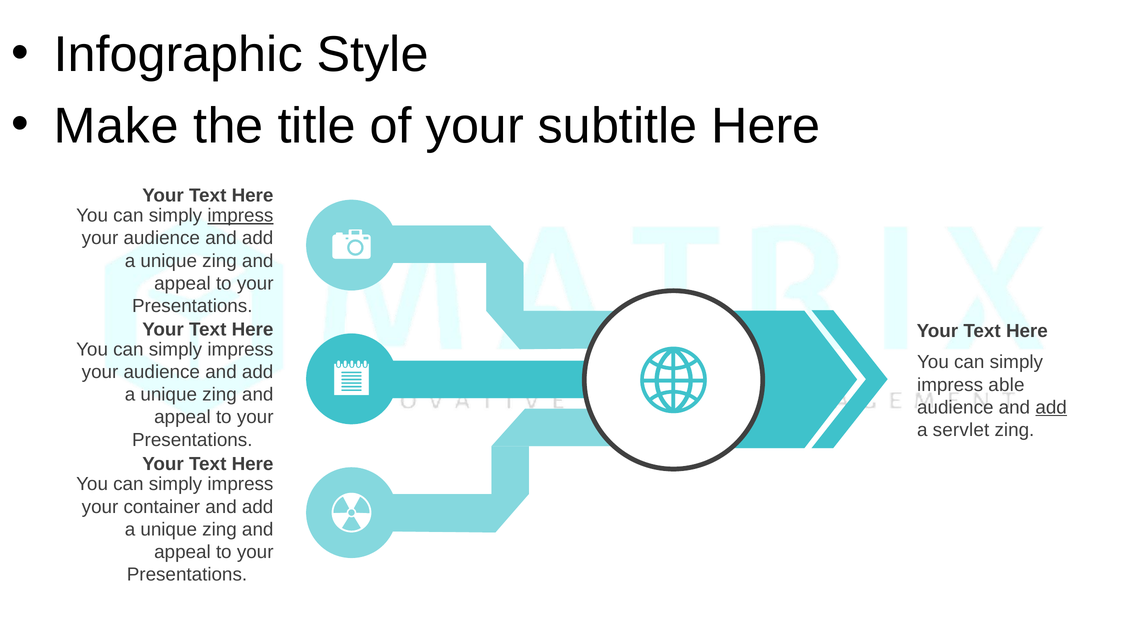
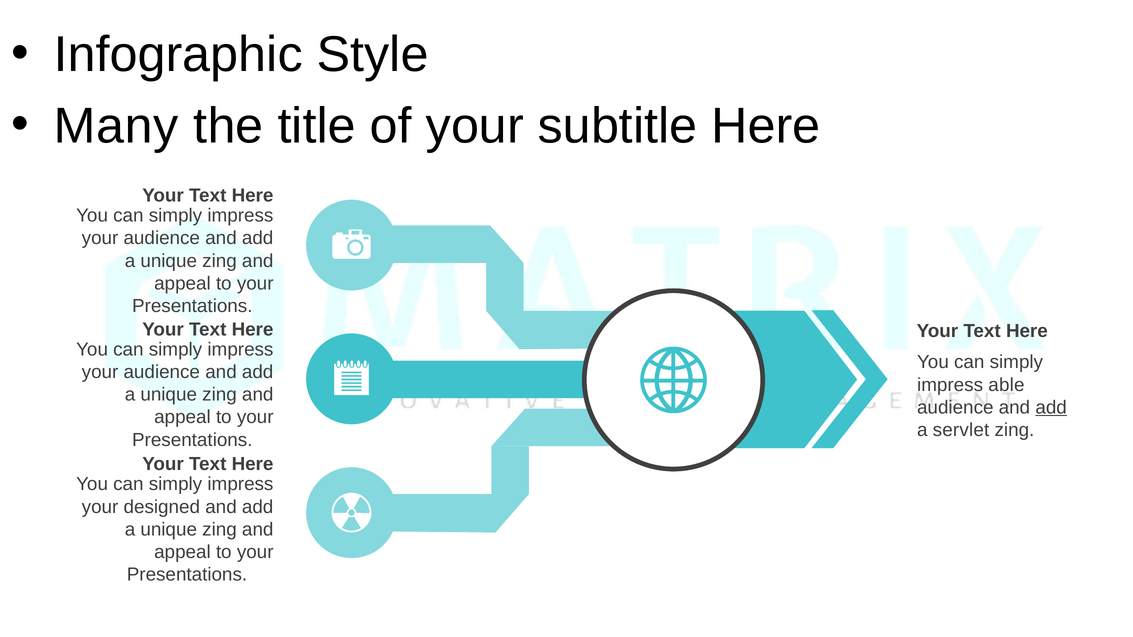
Make: Make -> Many
impress at (240, 216) underline: present -> none
container: container -> designed
